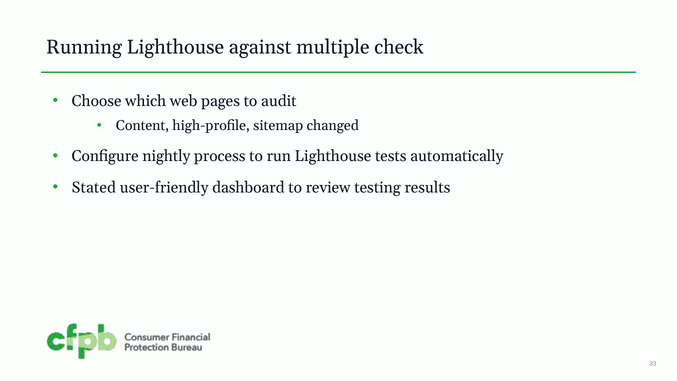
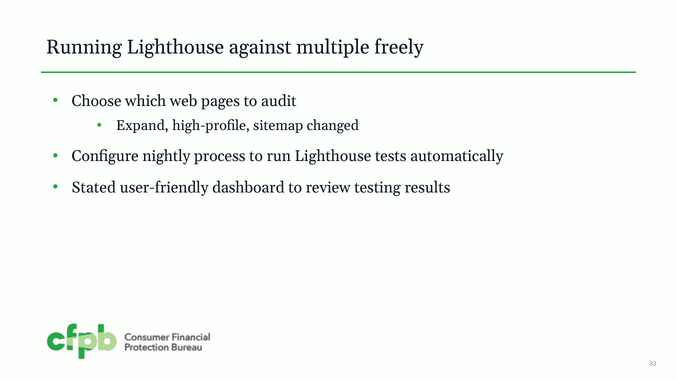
check: check -> freely
Content: Content -> Expand
